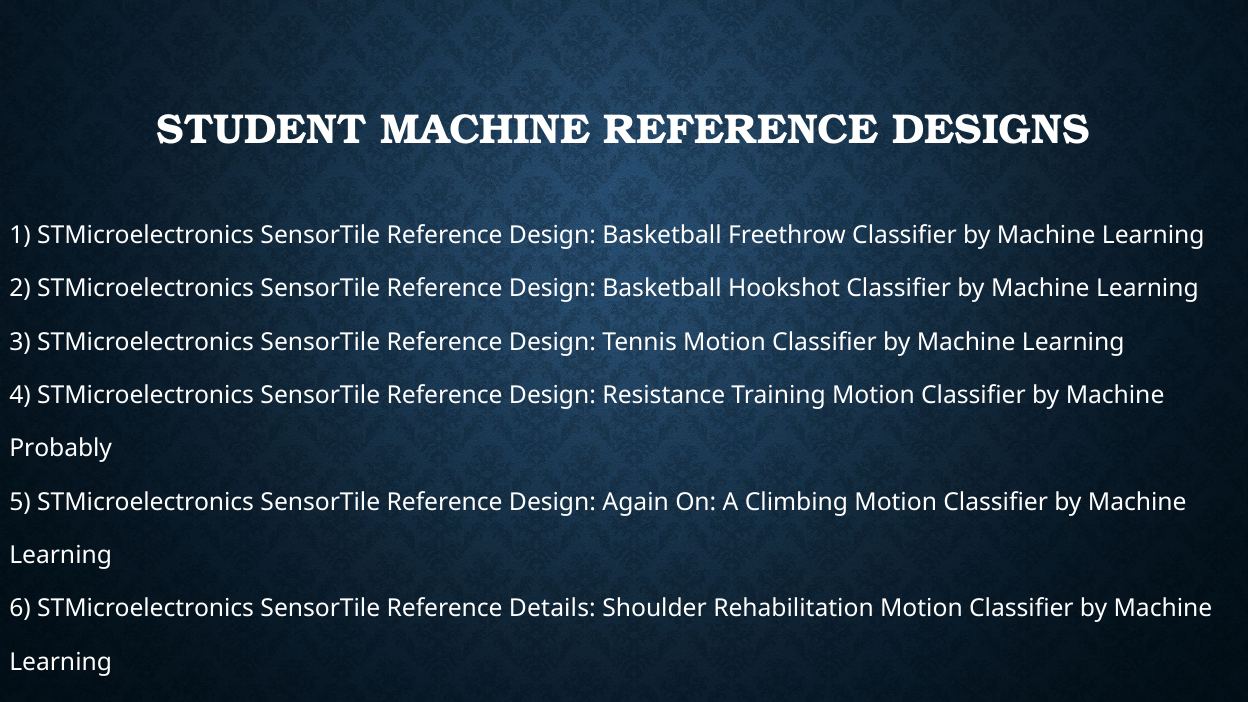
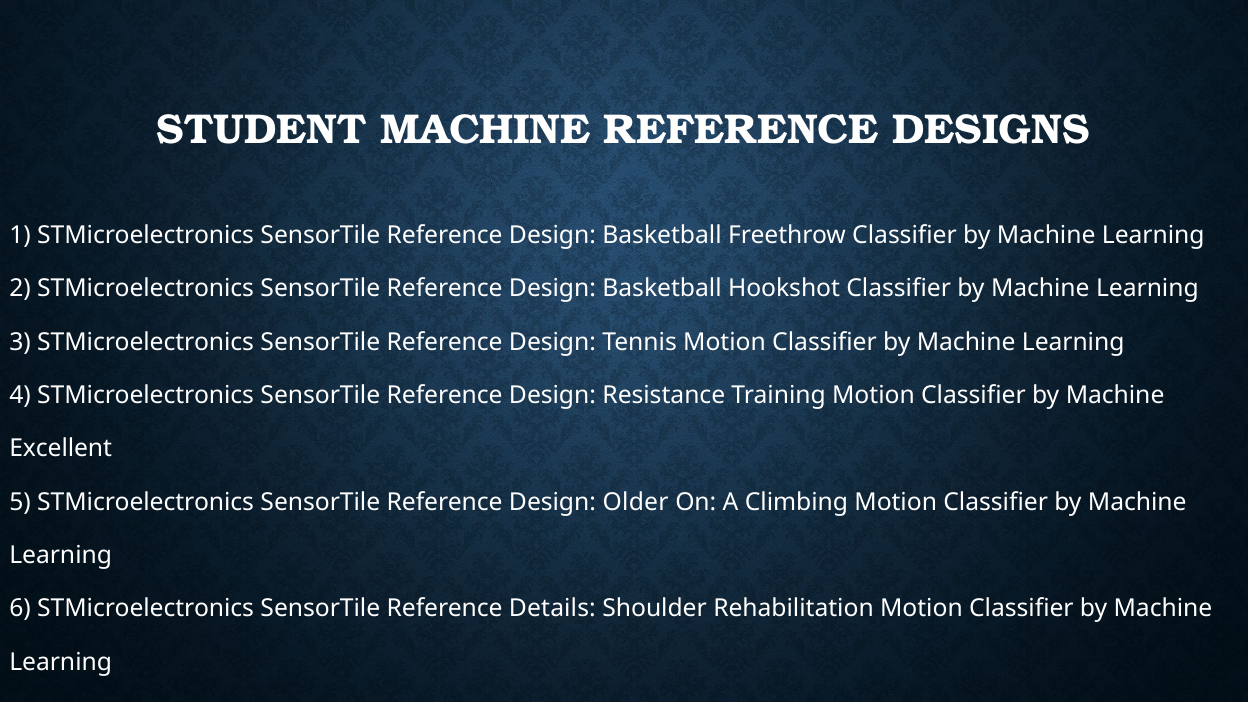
Probably: Probably -> Excellent
Again: Again -> Older
